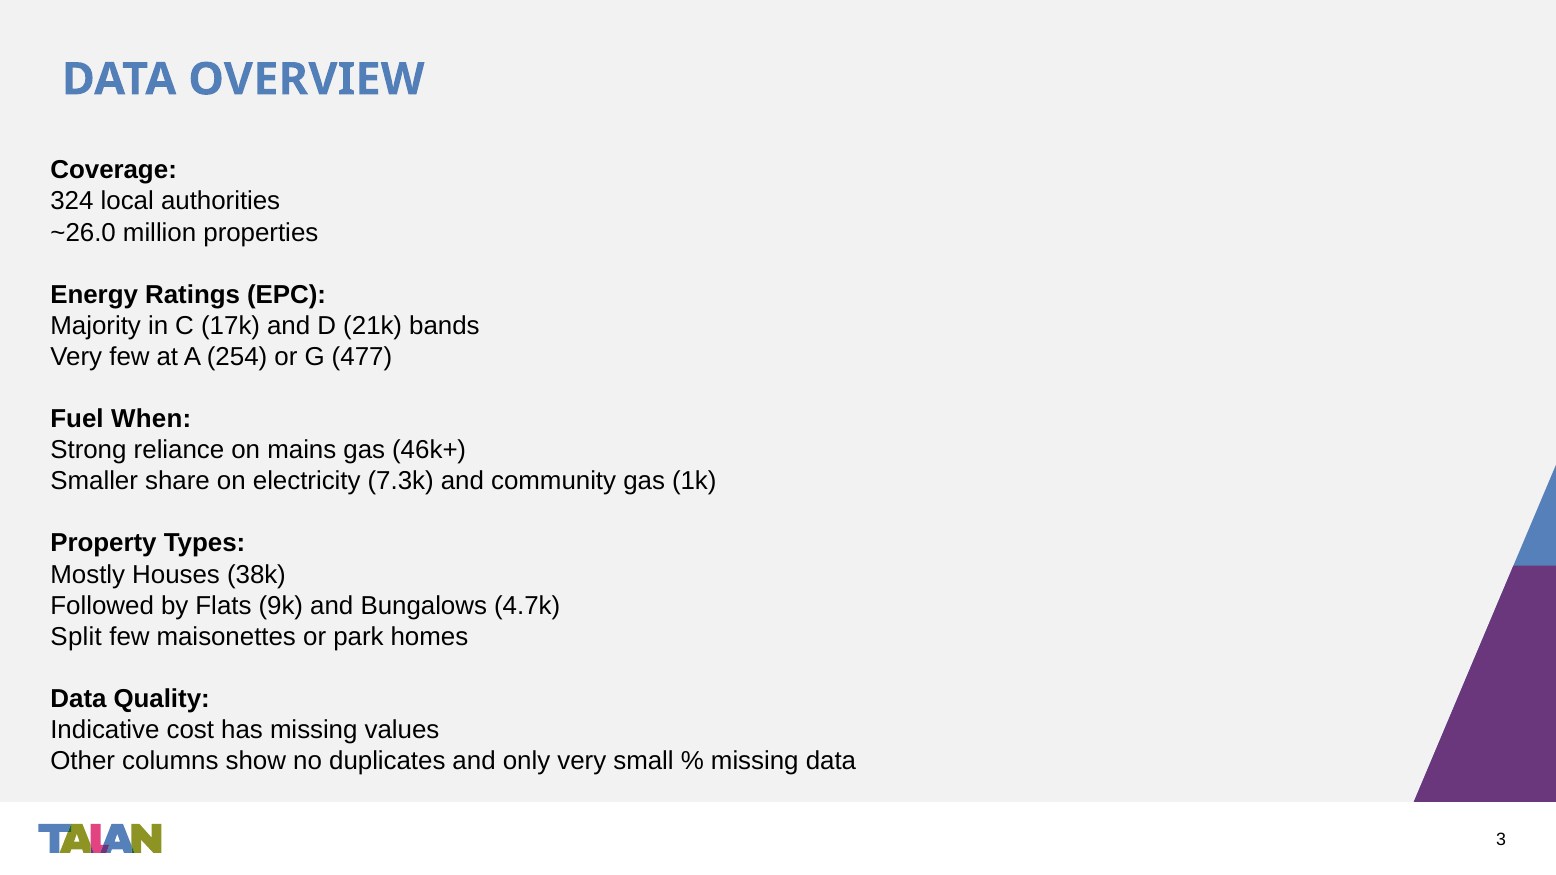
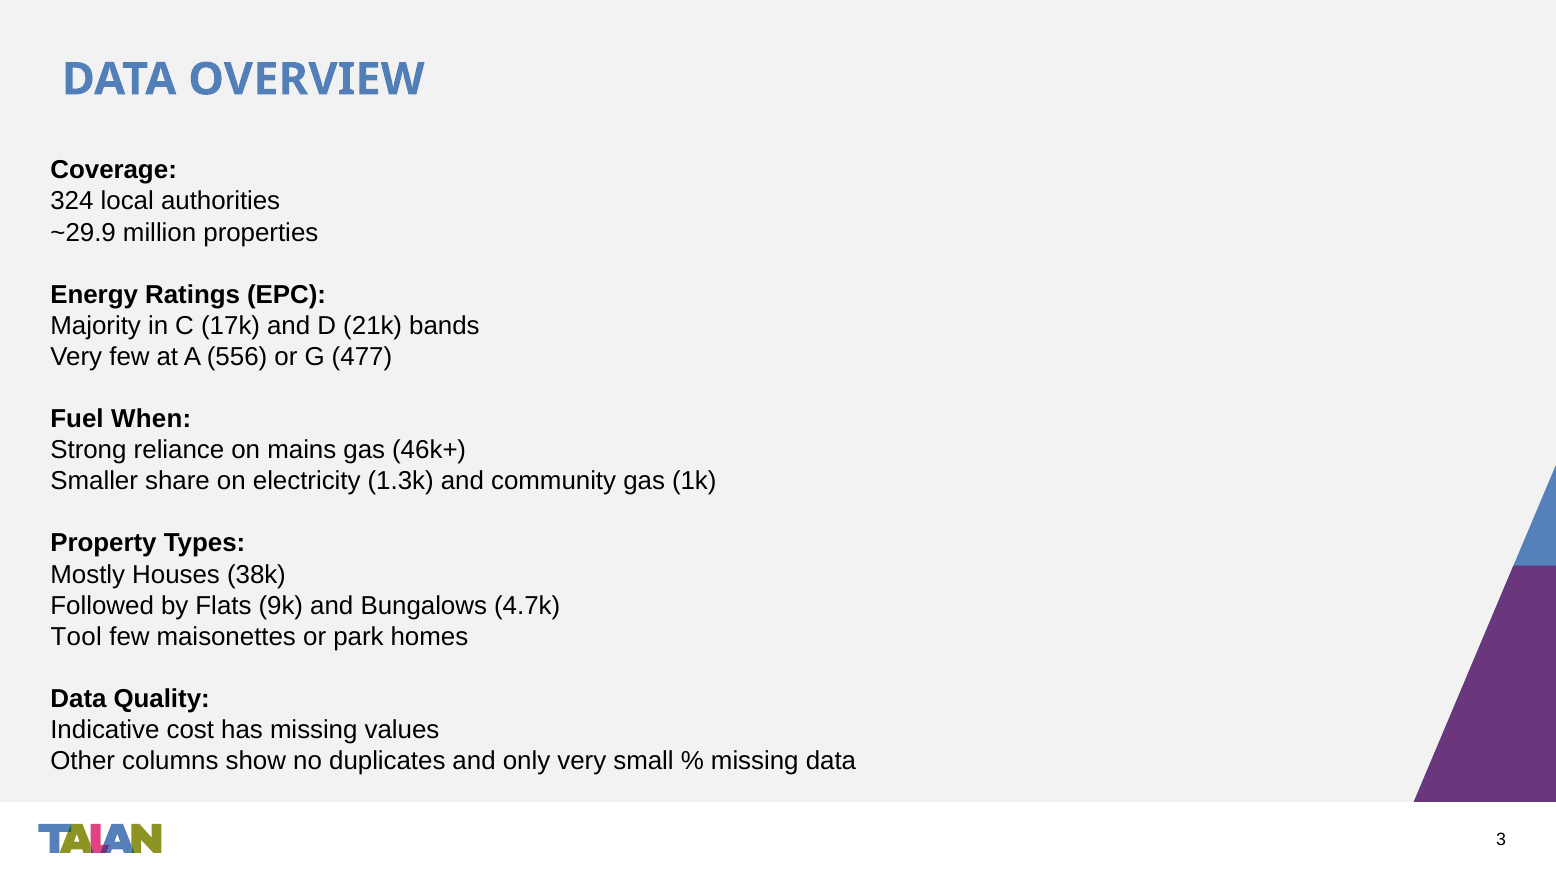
~26.0: ~26.0 -> ~29.9
254: 254 -> 556
7.3k: 7.3k -> 1.3k
Split: Split -> Tool
